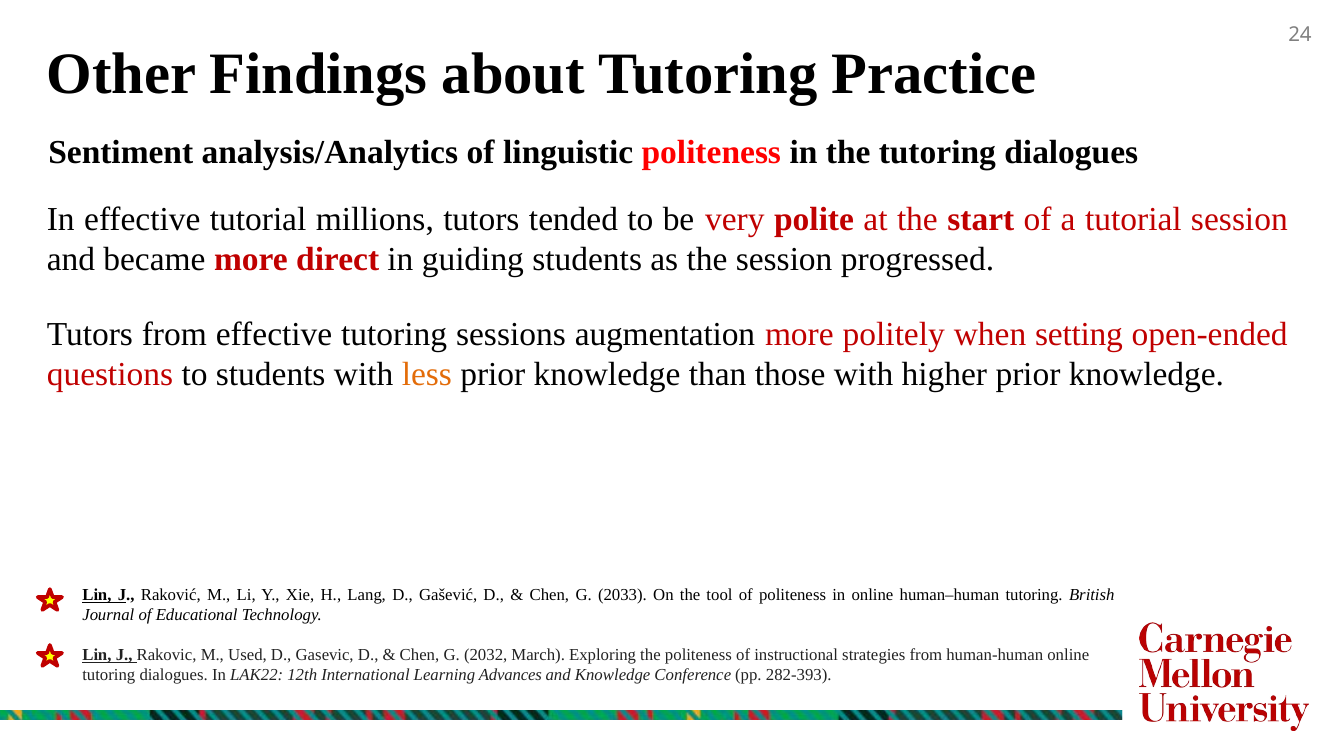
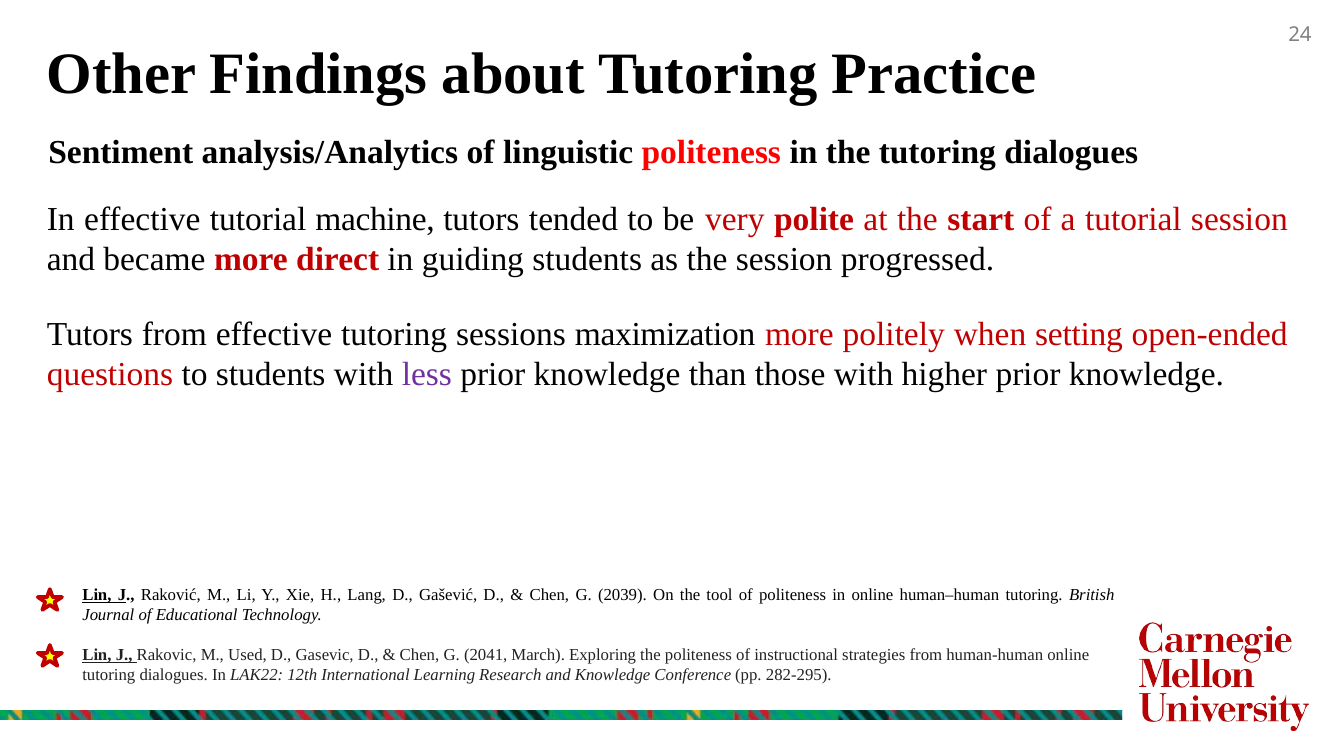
millions: millions -> machine
augmentation: augmentation -> maximization
less colour: orange -> purple
2033: 2033 -> 2039
2032: 2032 -> 2041
Advances: Advances -> Research
282-393: 282-393 -> 282-295
